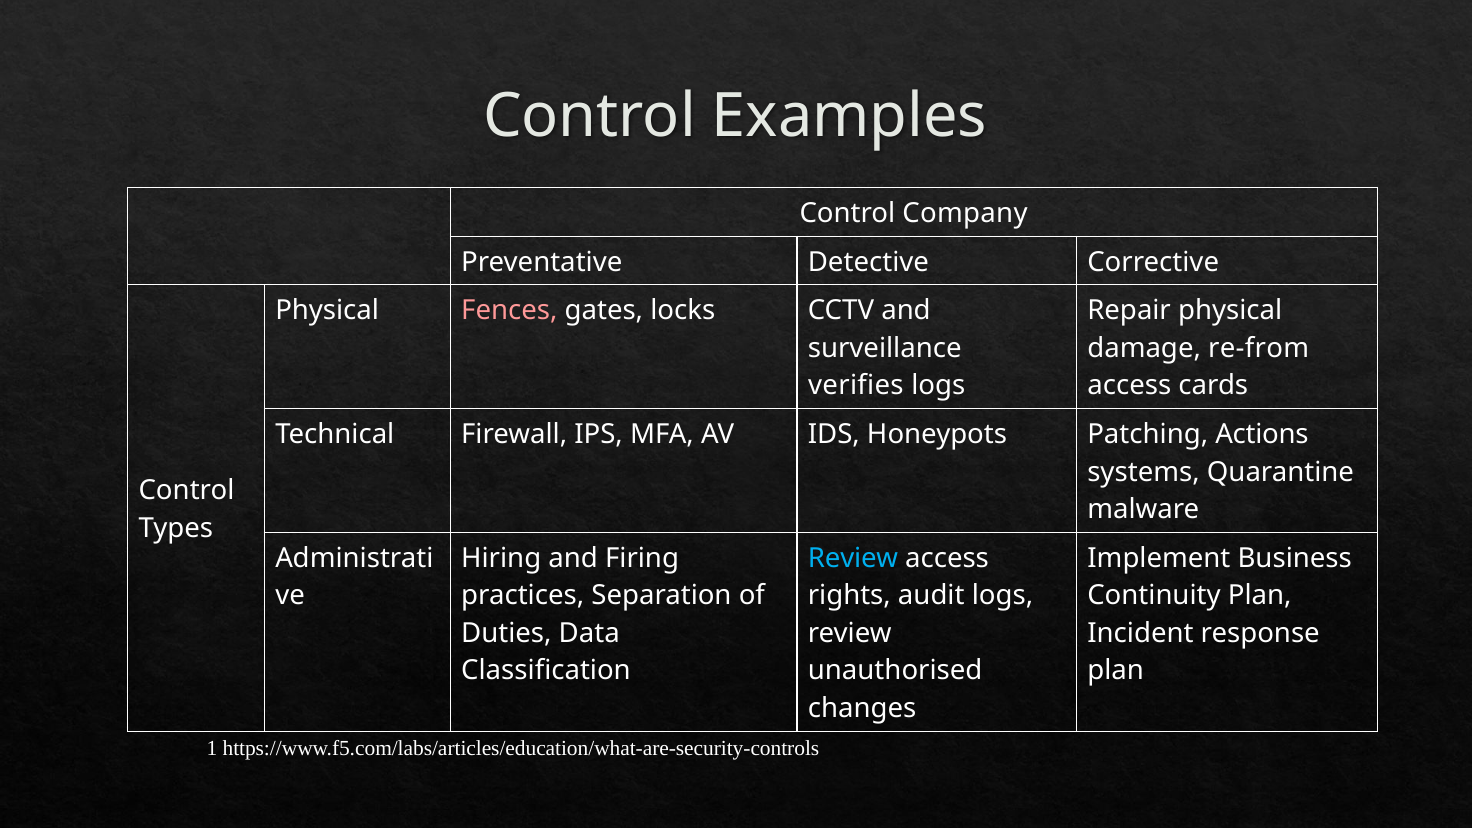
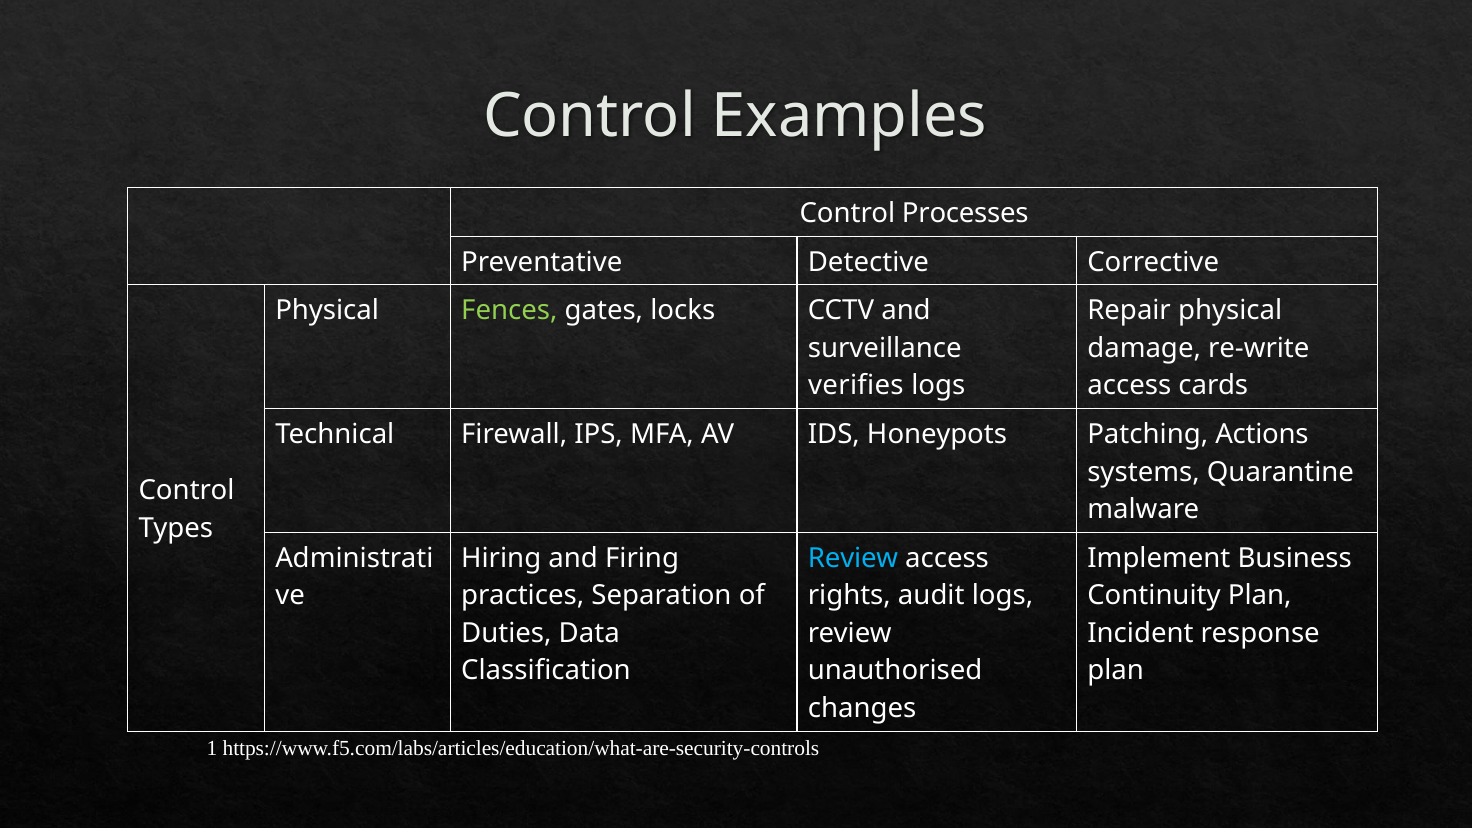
Company: Company -> Processes
Fences colour: pink -> light green
re-from: re-from -> re-write
